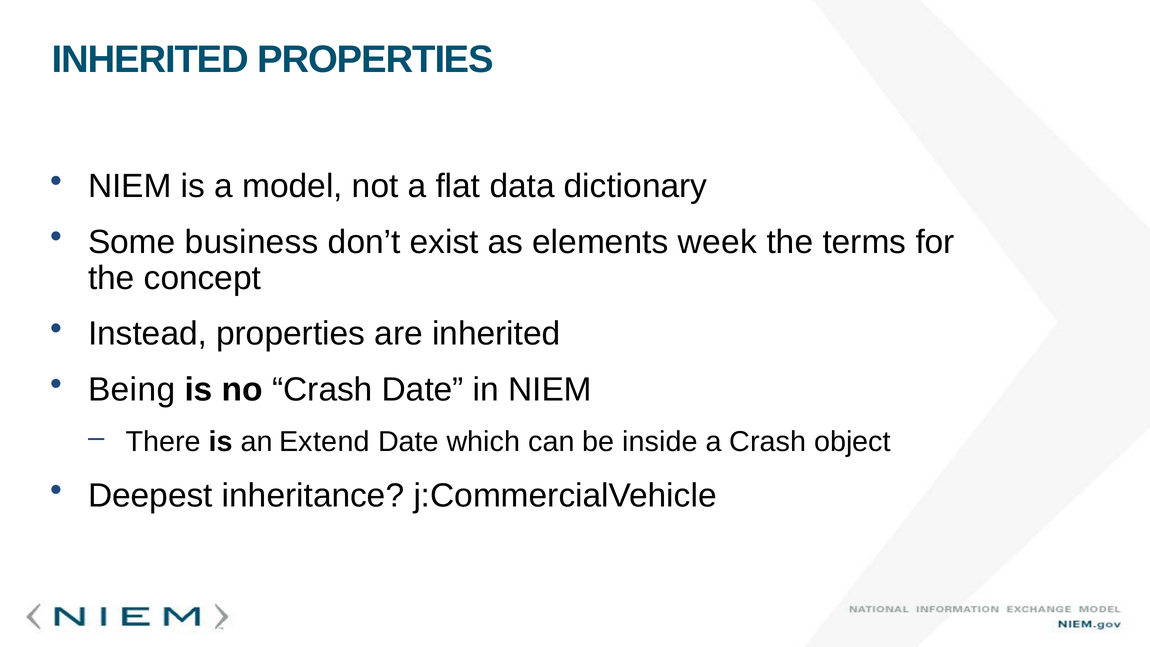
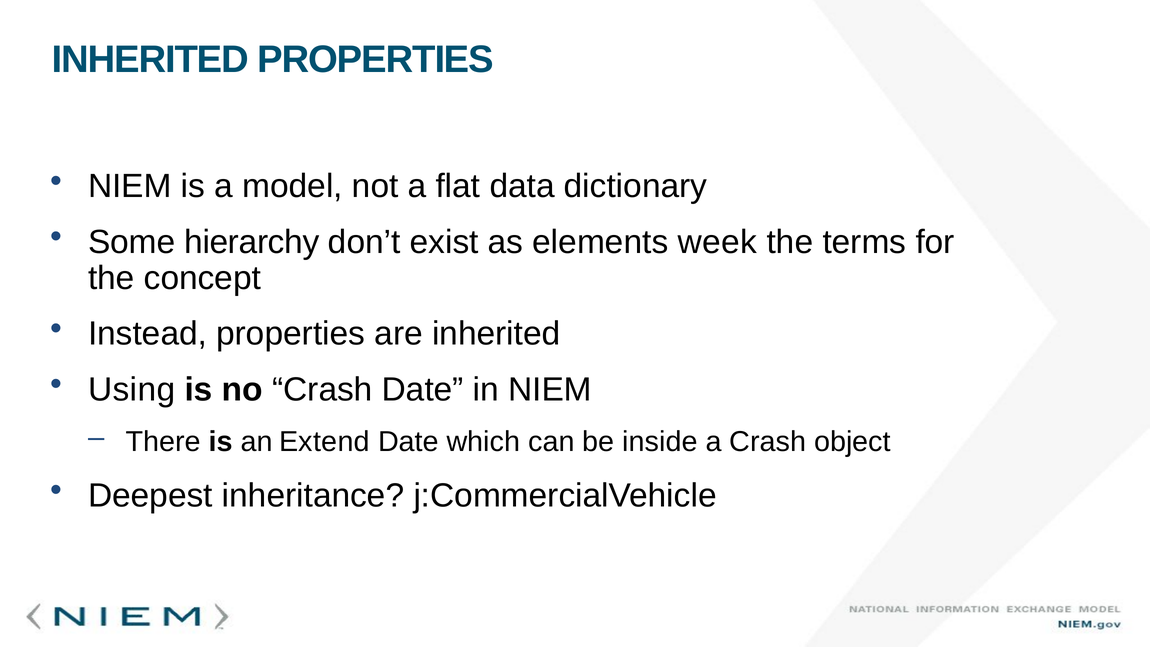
business: business -> hierarchy
Being: Being -> Using
